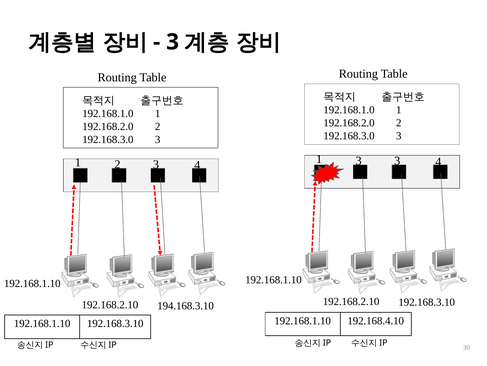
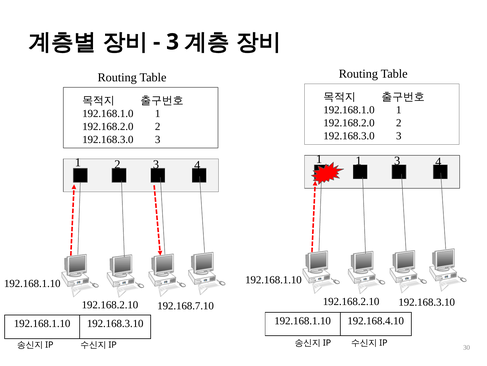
3 at (359, 161): 3 -> 1
194.168.3.10: 194.168.3.10 -> 192.168.7.10
